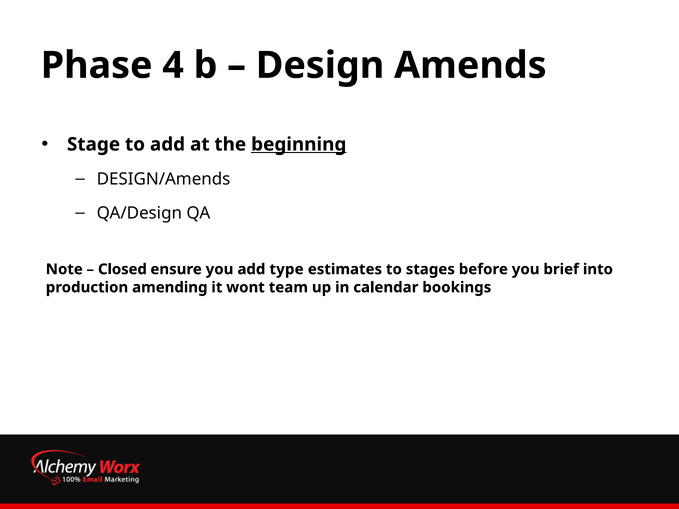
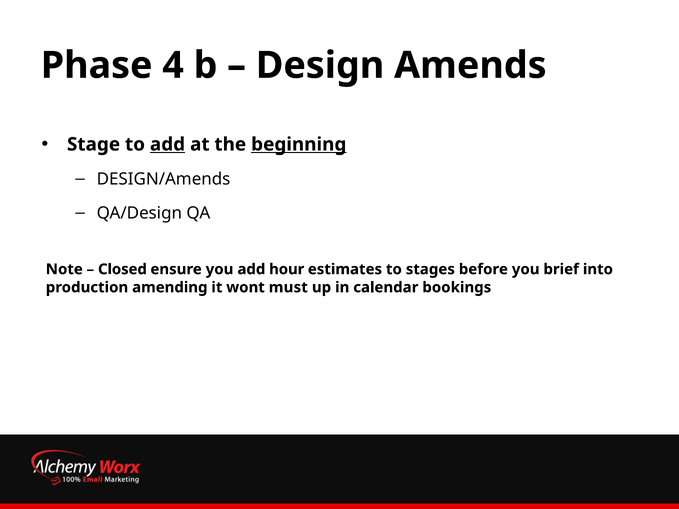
add at (168, 144) underline: none -> present
type: type -> hour
team: team -> must
